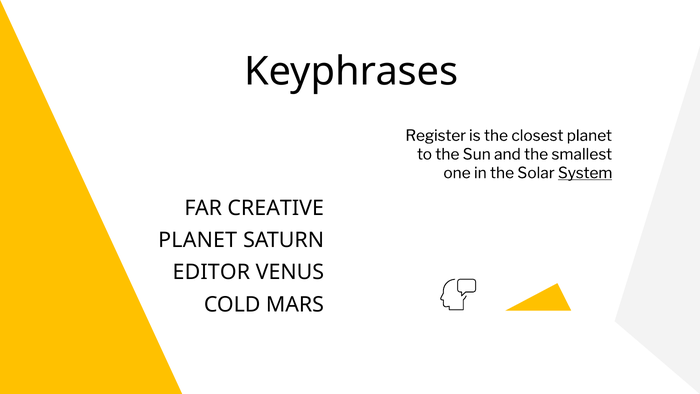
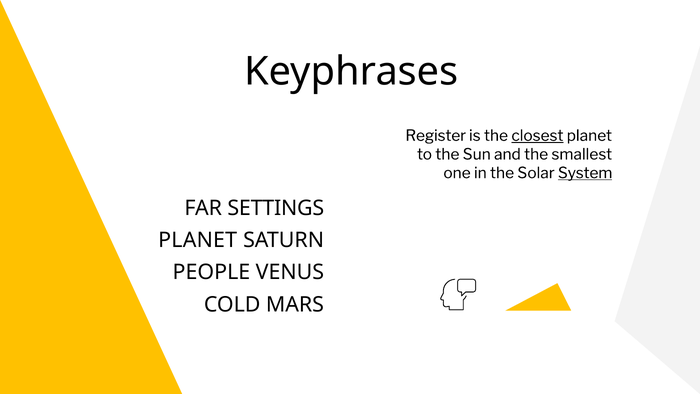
closest underline: none -> present
CREATIVE: CREATIVE -> SETTINGS
EDITOR: EDITOR -> PEOPLE
